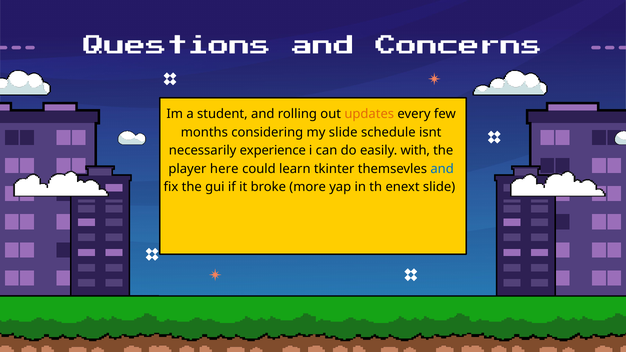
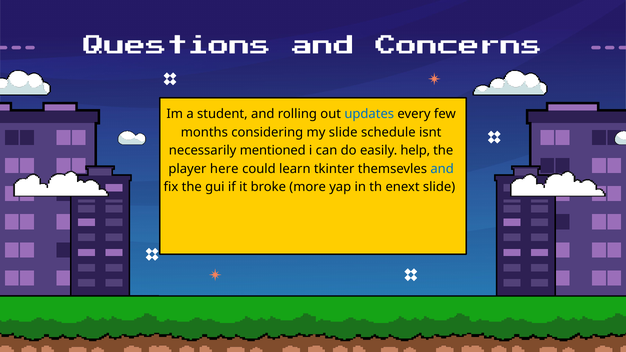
updates colour: orange -> blue
experience: experience -> mentioned
with: with -> help
